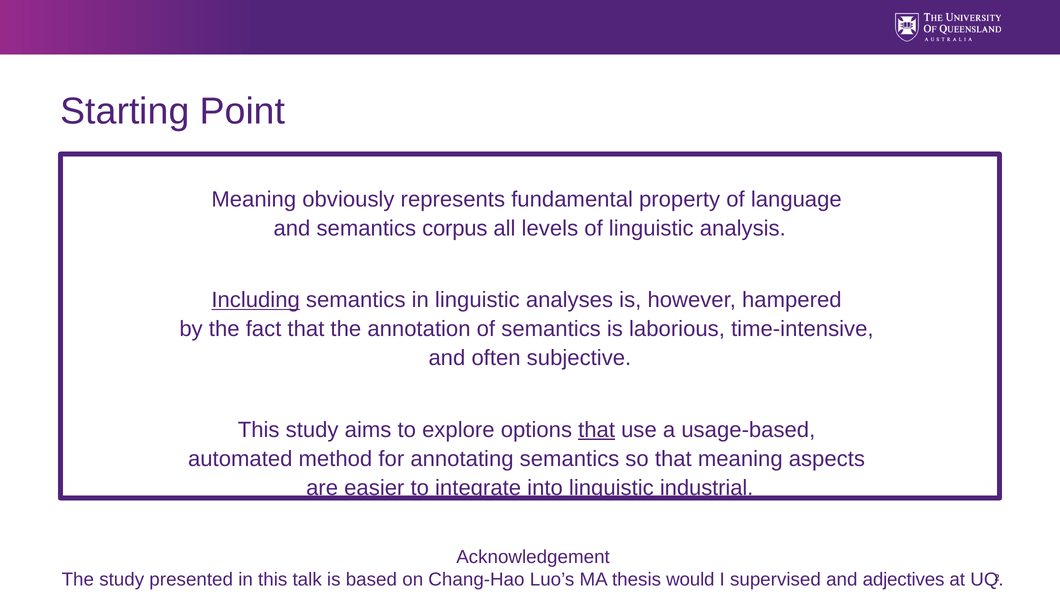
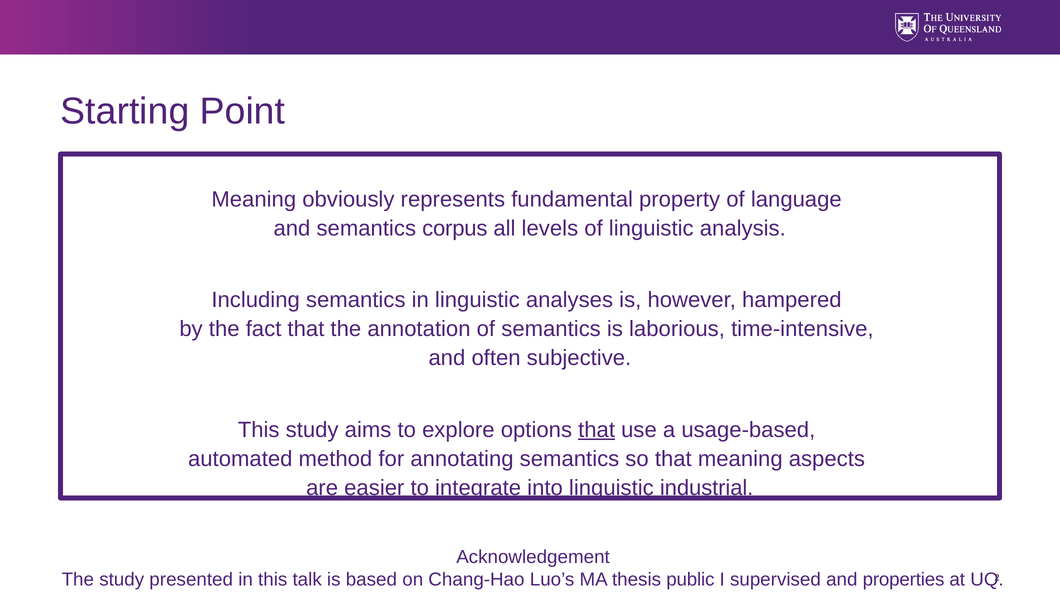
Including underline: present -> none
would: would -> public
adjectives: adjectives -> properties
